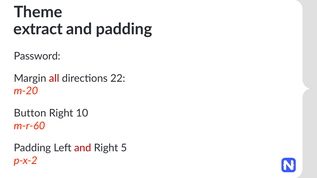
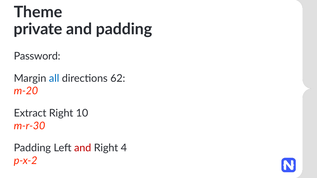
extract: extract -> private
all colour: red -> blue
22: 22 -> 62
Button: Button -> Extract
m-r-60: m-r-60 -> m-r-30
5: 5 -> 4
